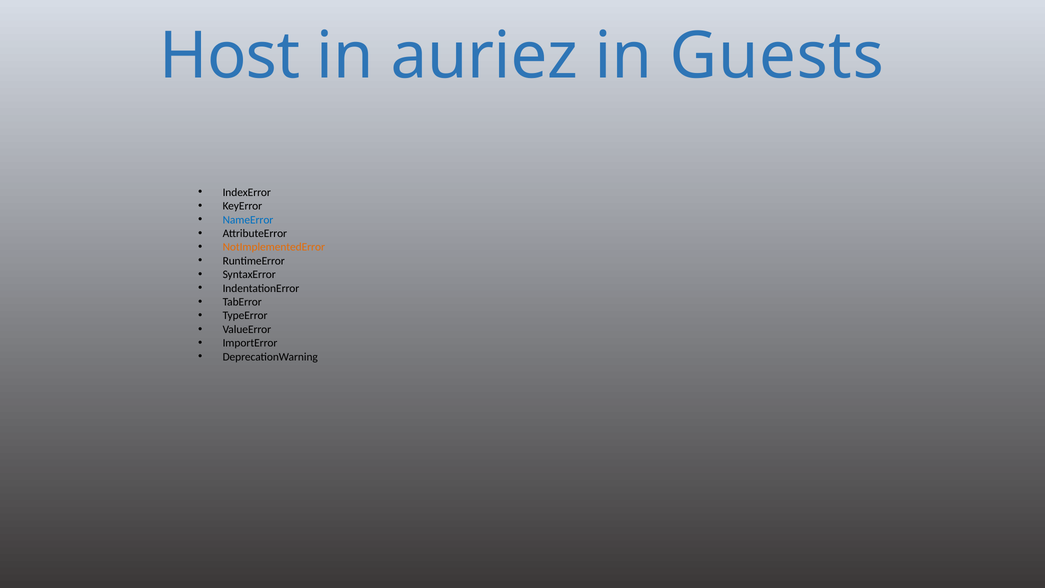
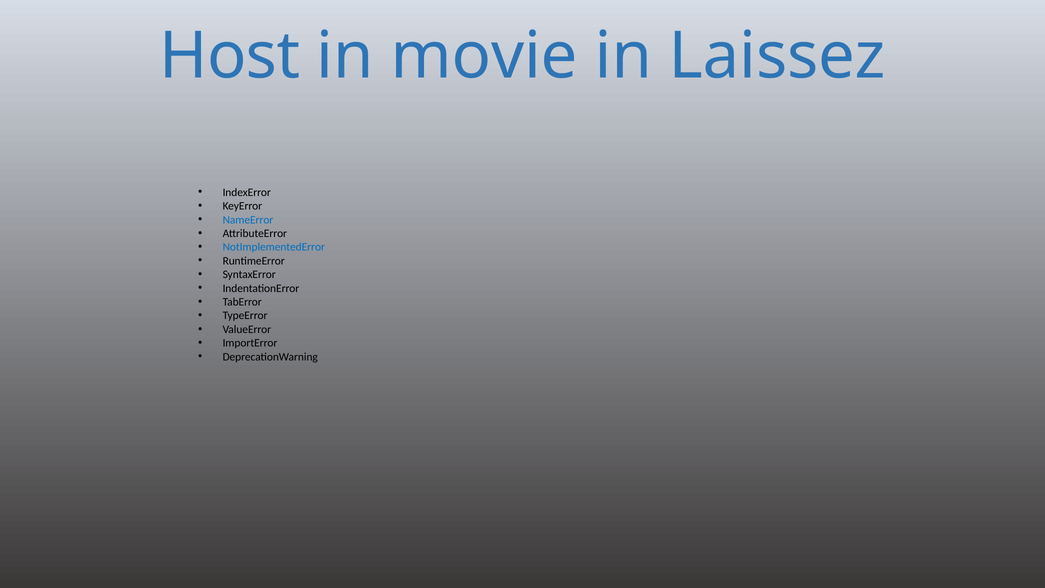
auriez: auriez -> movie
Guests: Guests -> Laissez
NotImplementedError colour: orange -> blue
